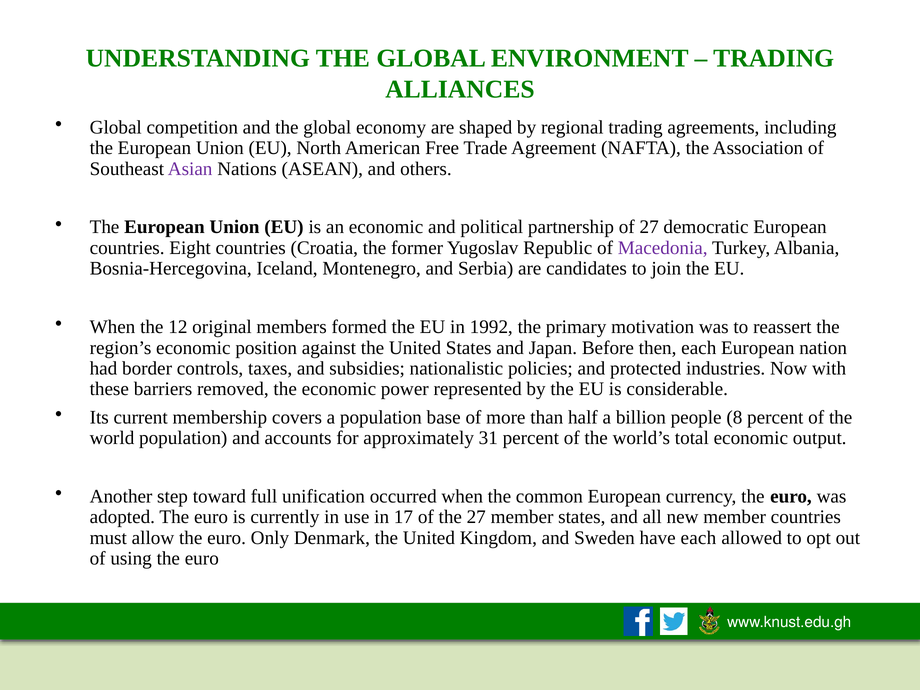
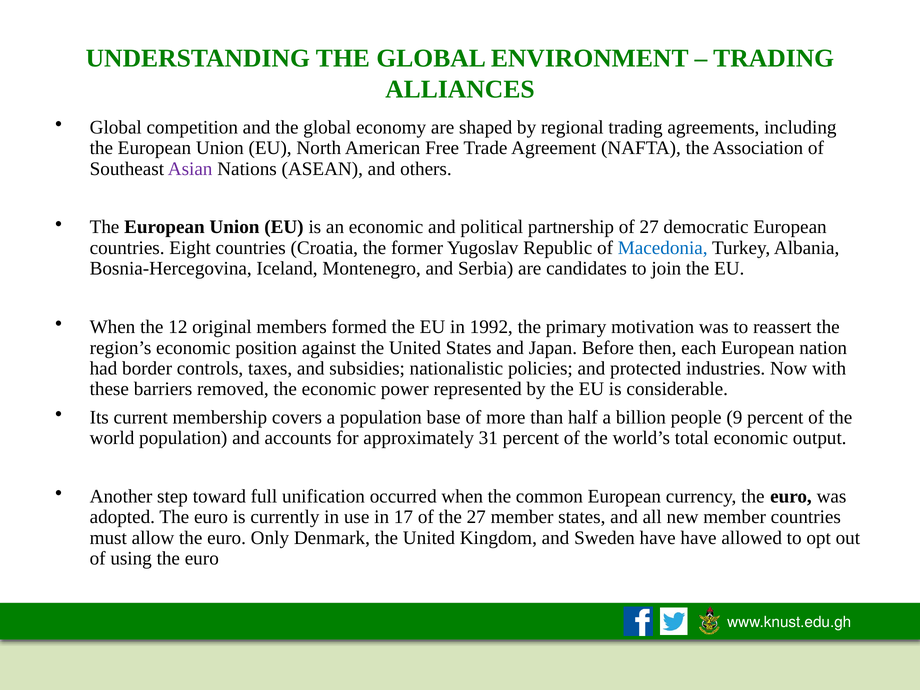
Macedonia colour: purple -> blue
8: 8 -> 9
have each: each -> have
